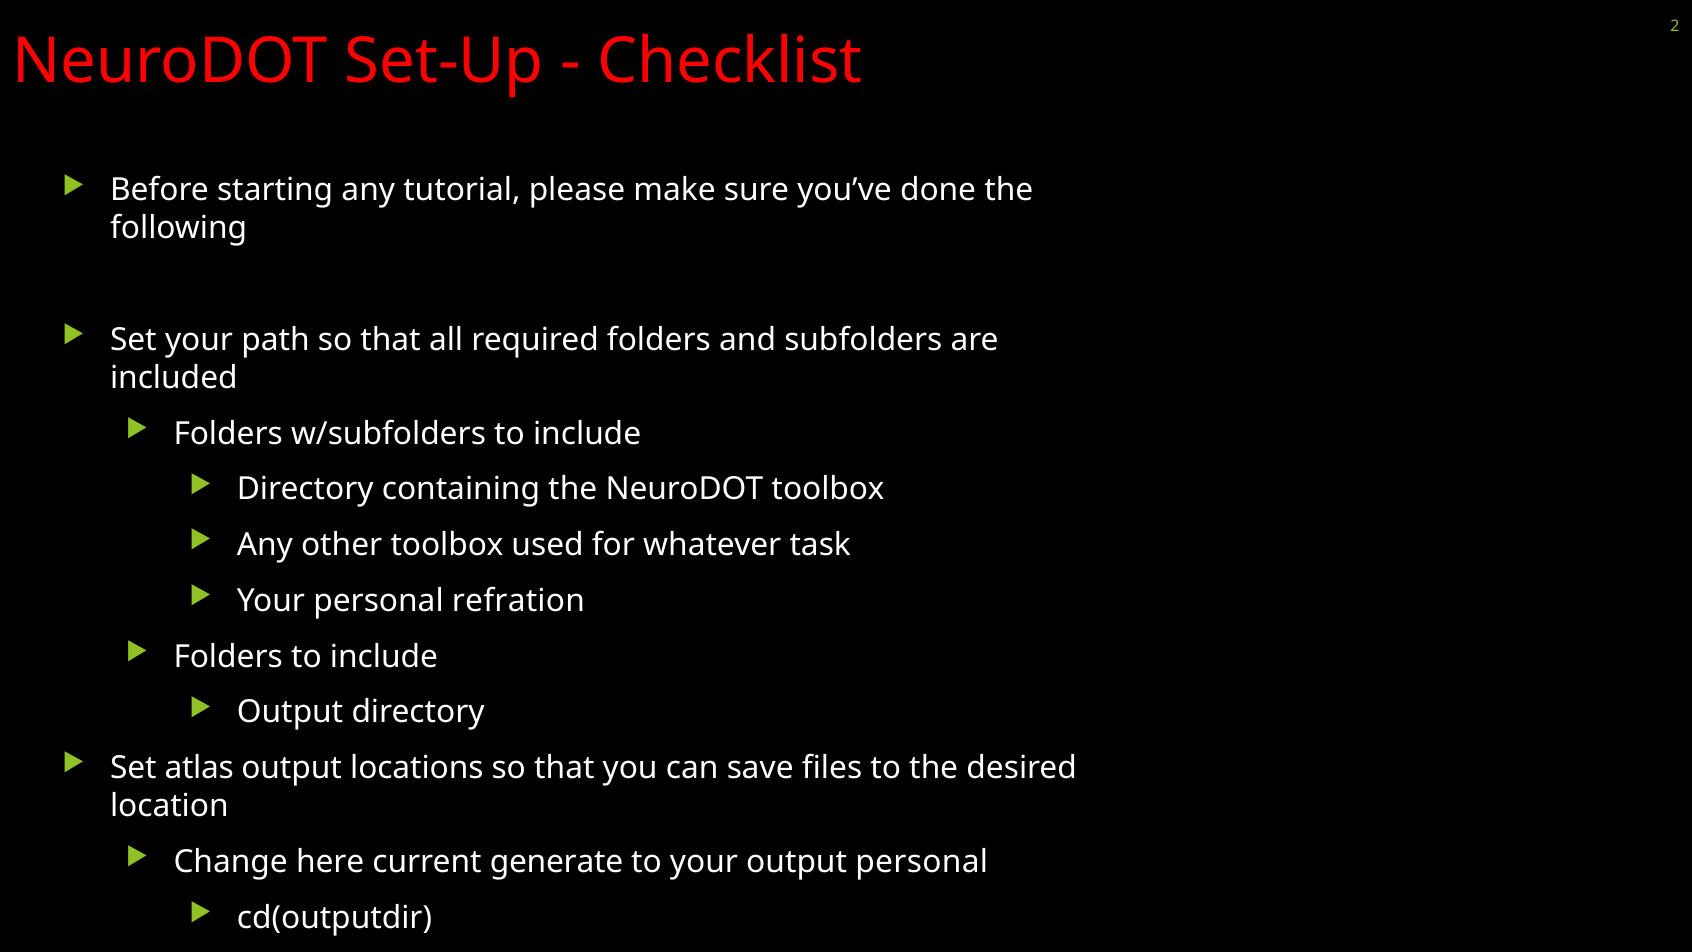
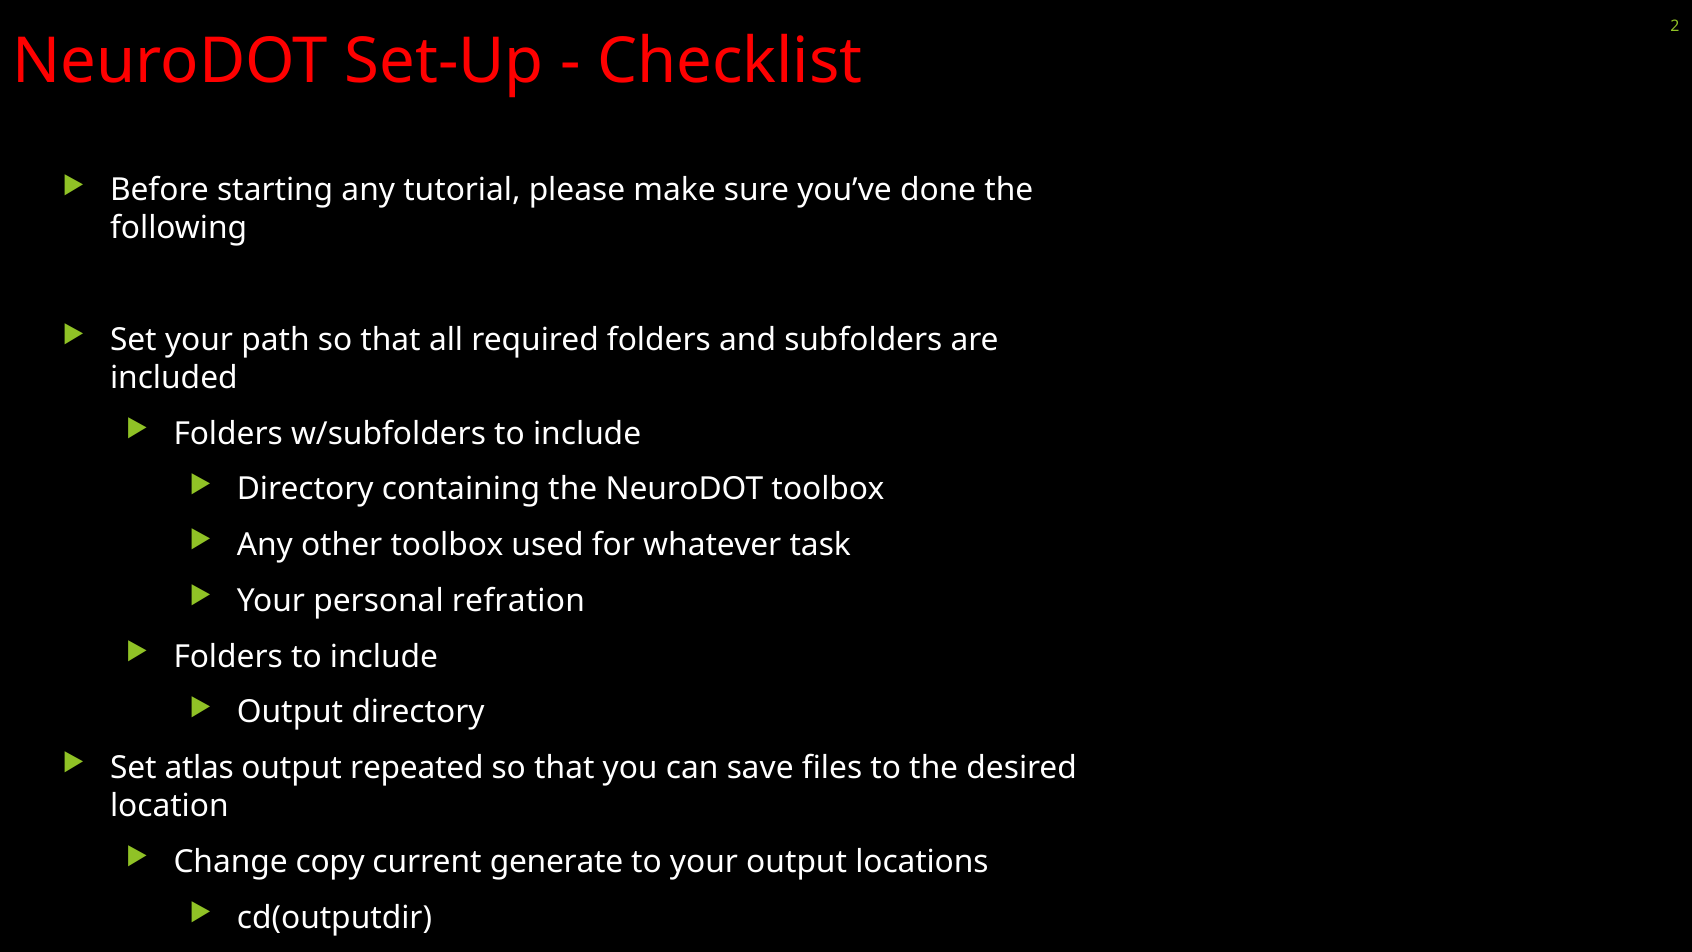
locations: locations -> repeated
here: here -> copy
output personal: personal -> locations
